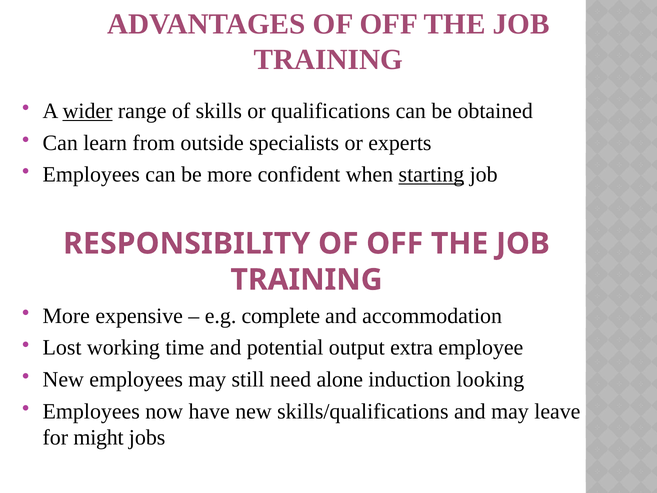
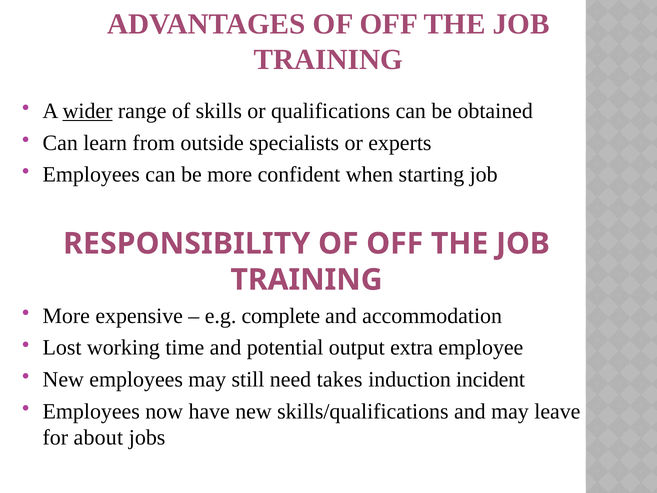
starting underline: present -> none
alone: alone -> takes
looking: looking -> incident
might: might -> about
